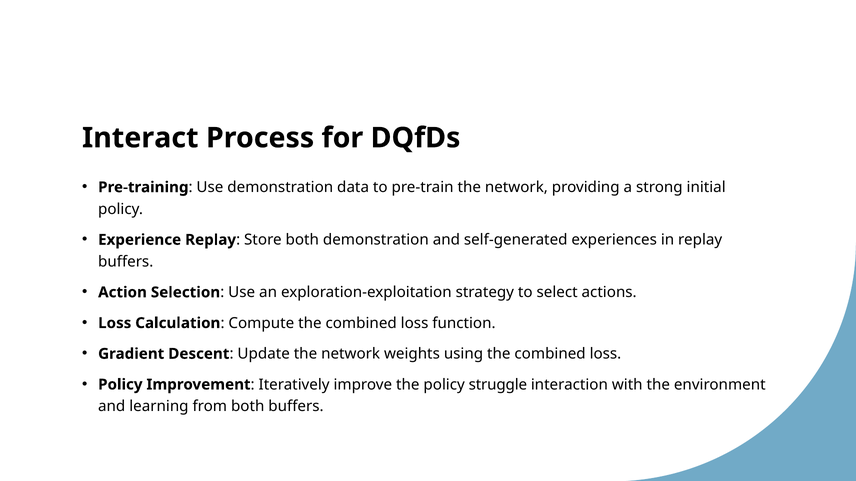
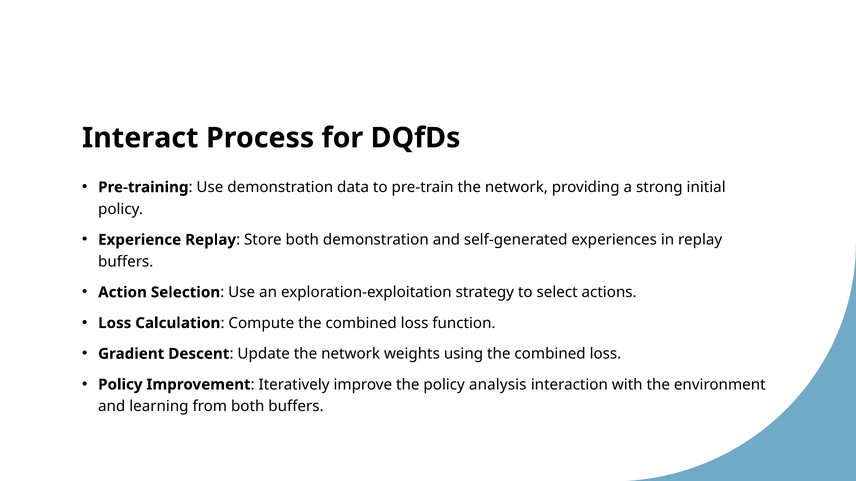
struggle: struggle -> analysis
